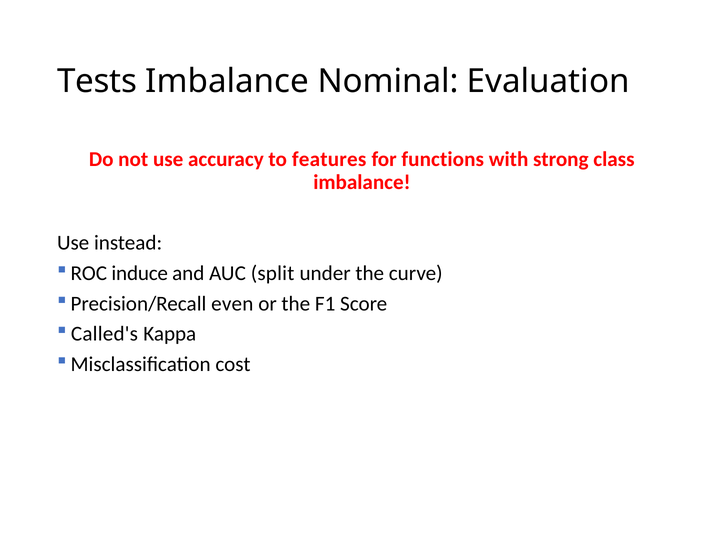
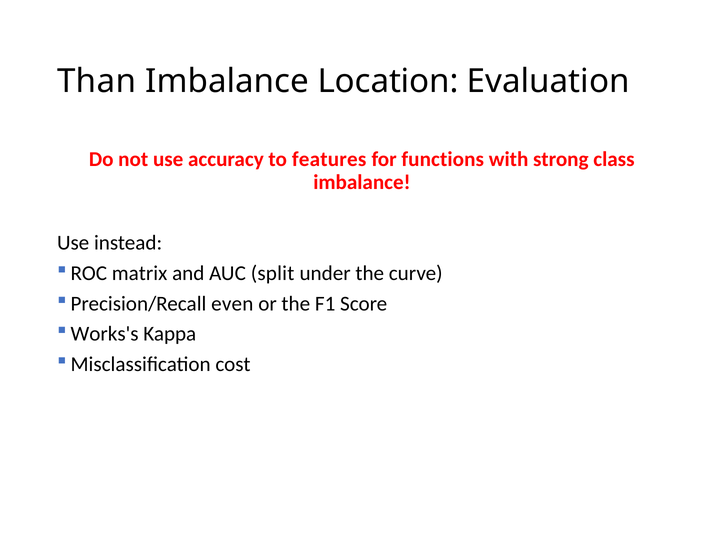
Tests: Tests -> Than
Nominal: Nominal -> Location
induce: induce -> matrix
Called's: Called's -> Works's
